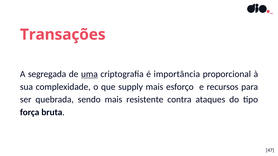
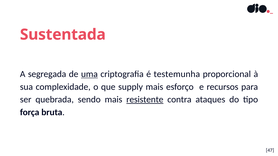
Transações: Transações -> Sustentada
importância: importância -> testemunha
resistente underline: none -> present
